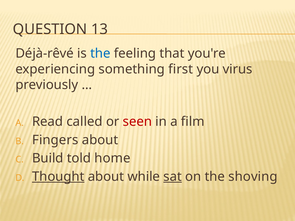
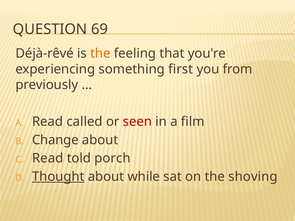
13: 13 -> 69
the at (100, 53) colour: blue -> orange
virus: virus -> from
Fingers: Fingers -> Change
Build at (48, 158): Build -> Read
home: home -> porch
sat underline: present -> none
